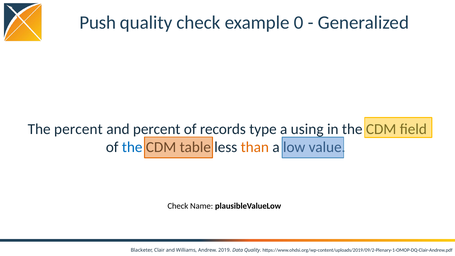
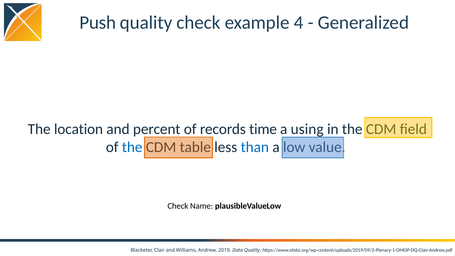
0: 0 -> 4
The percent: percent -> location
type: type -> time
than colour: orange -> blue
